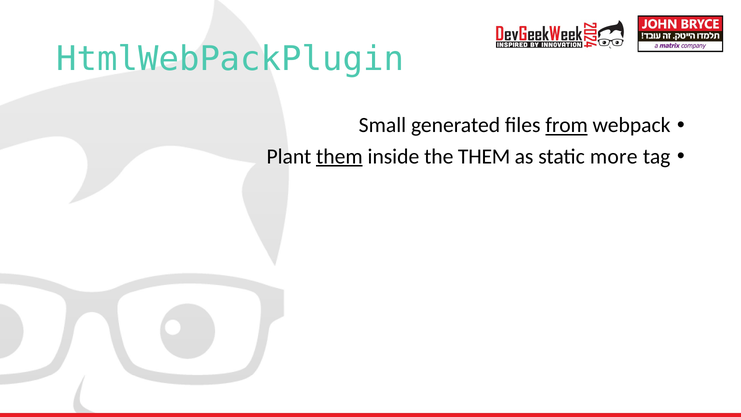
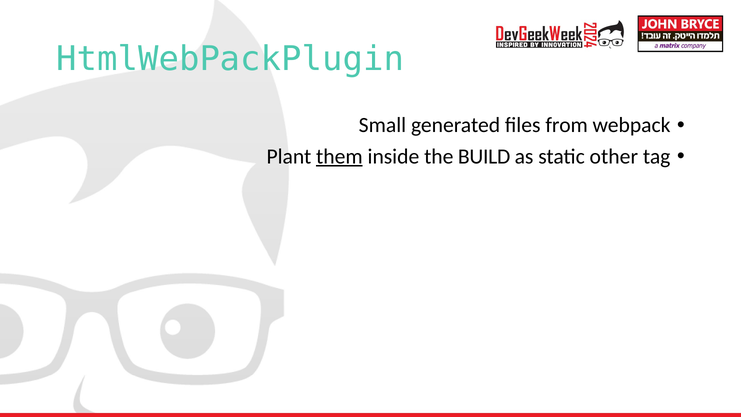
from underline: present -> none
the THEM: THEM -> BUILD
more: more -> other
